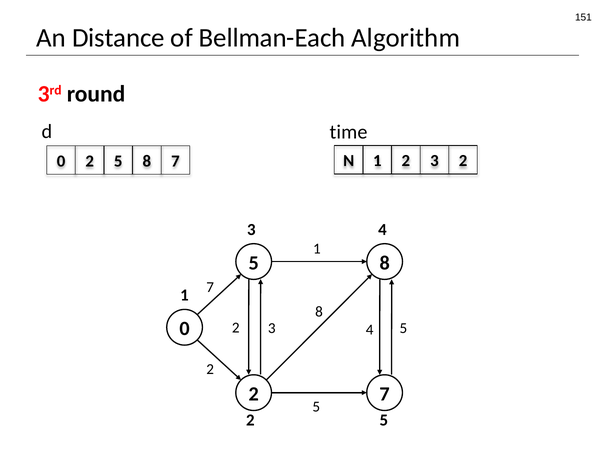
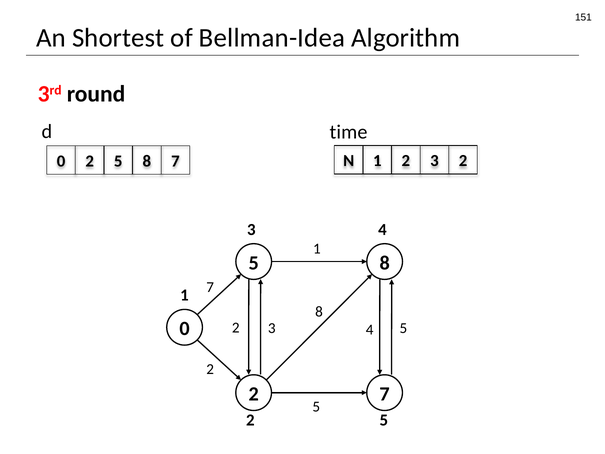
Distance: Distance -> Shortest
Bellman-Each: Bellman-Each -> Bellman-Idea
